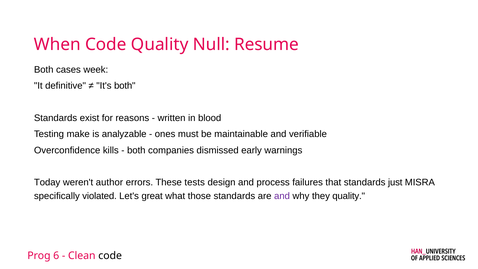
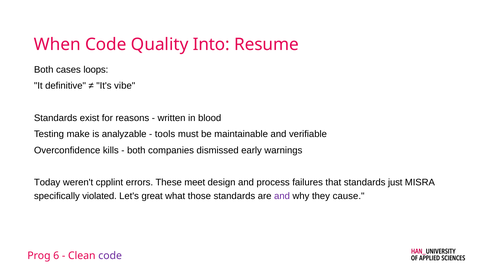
Null: Null -> Into
week: week -> loops
It's both: both -> vibe
ones: ones -> tools
author: author -> cpplint
tests: tests -> meet
they quality: quality -> cause
code at (110, 256) colour: black -> purple
